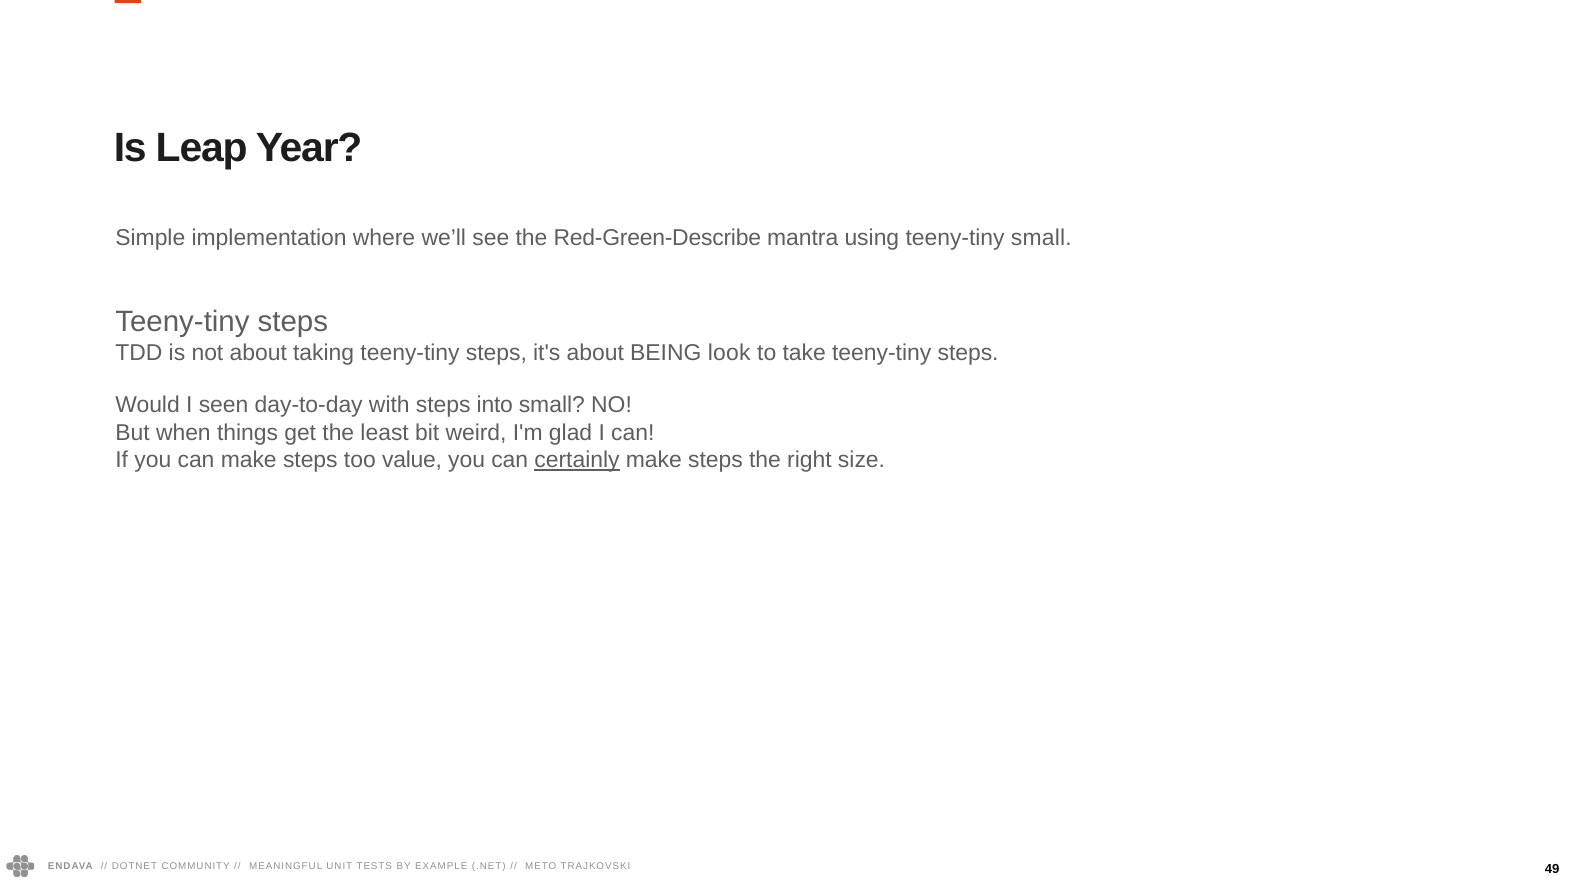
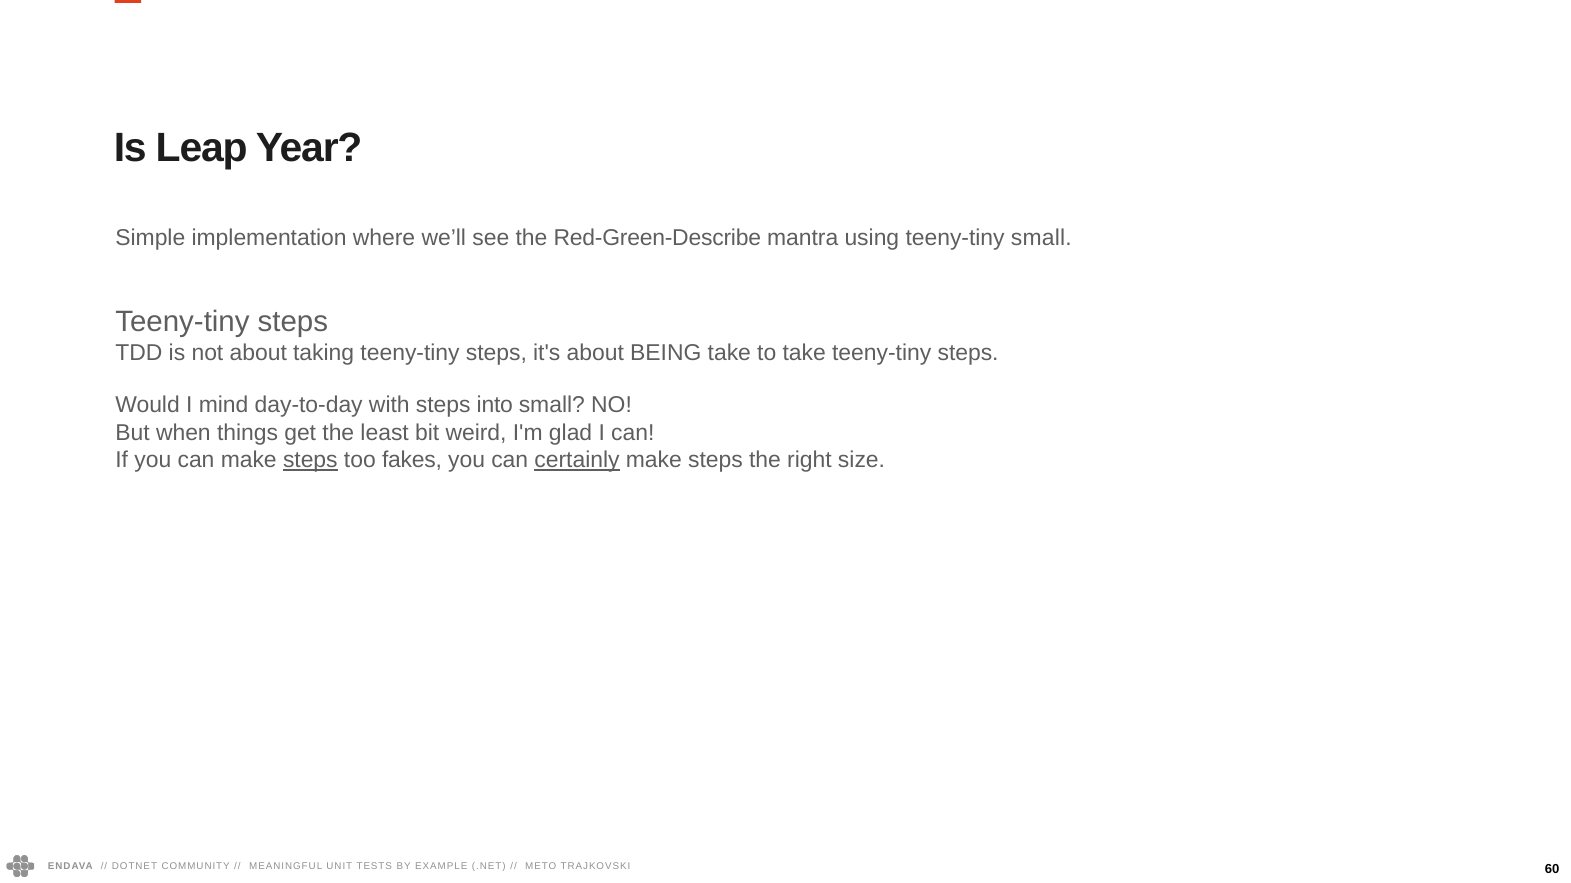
BEING look: look -> take
seen: seen -> mind
steps at (310, 461) underline: none -> present
value: value -> fakes
49: 49 -> 60
